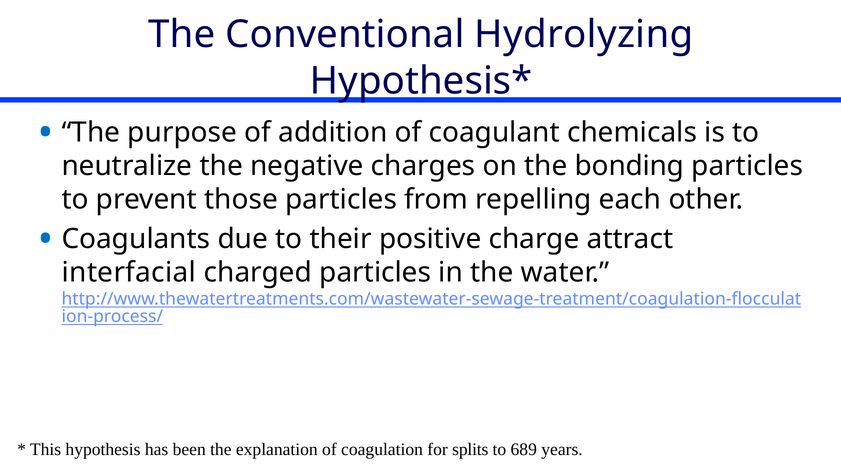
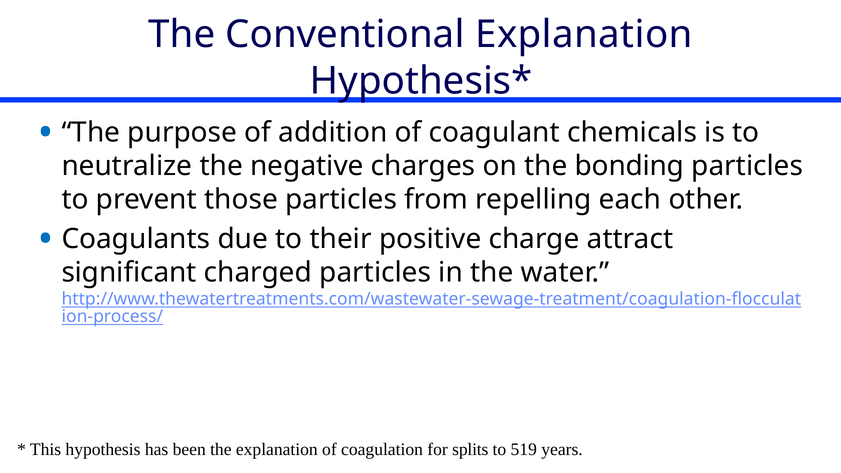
Conventional Hydrolyzing: Hydrolyzing -> Explanation
interfacial: interfacial -> significant
689: 689 -> 519
